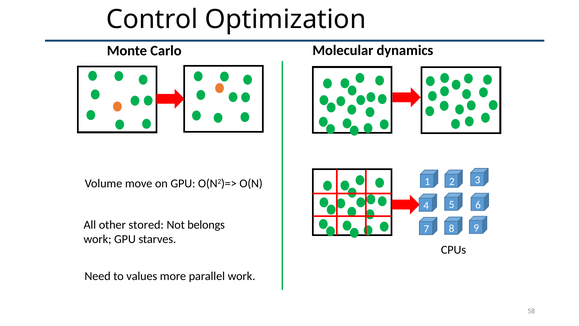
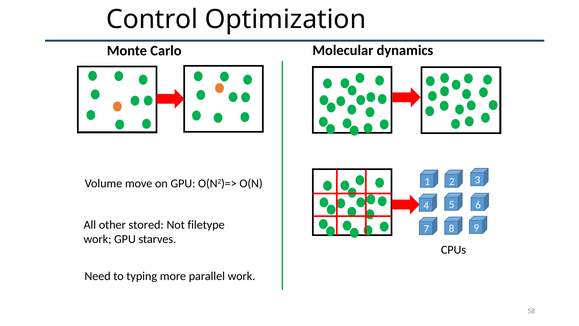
belongs: belongs -> filetype
values: values -> typing
